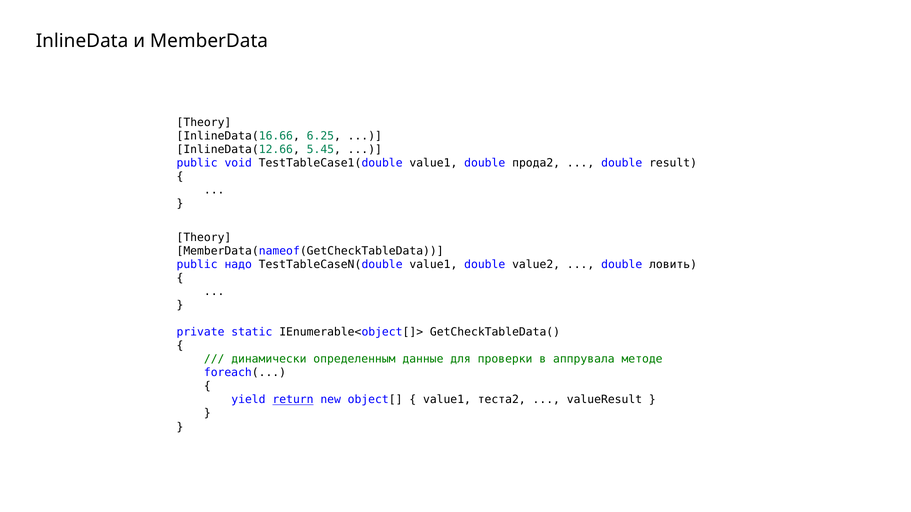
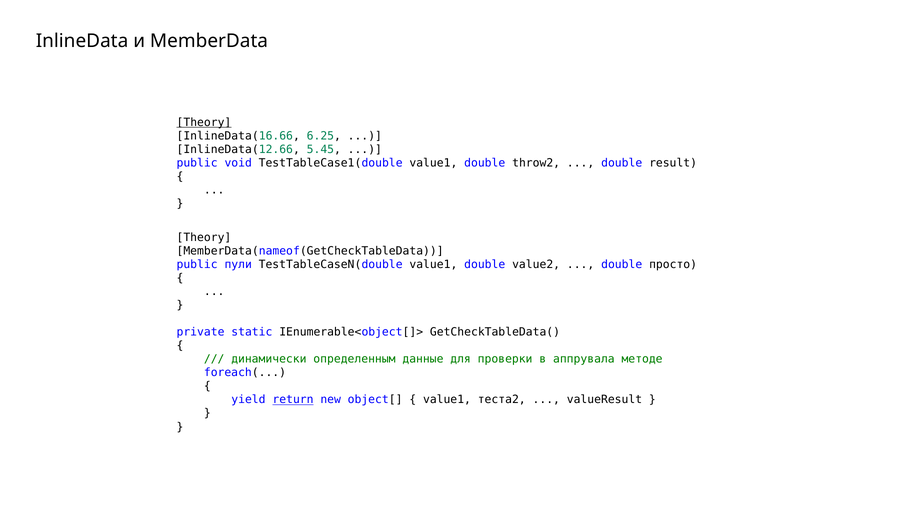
Theory at (204, 122) underline: none -> present
прода2: прода2 -> throw2
надо: надо -> пули
ловить: ловить -> просто
